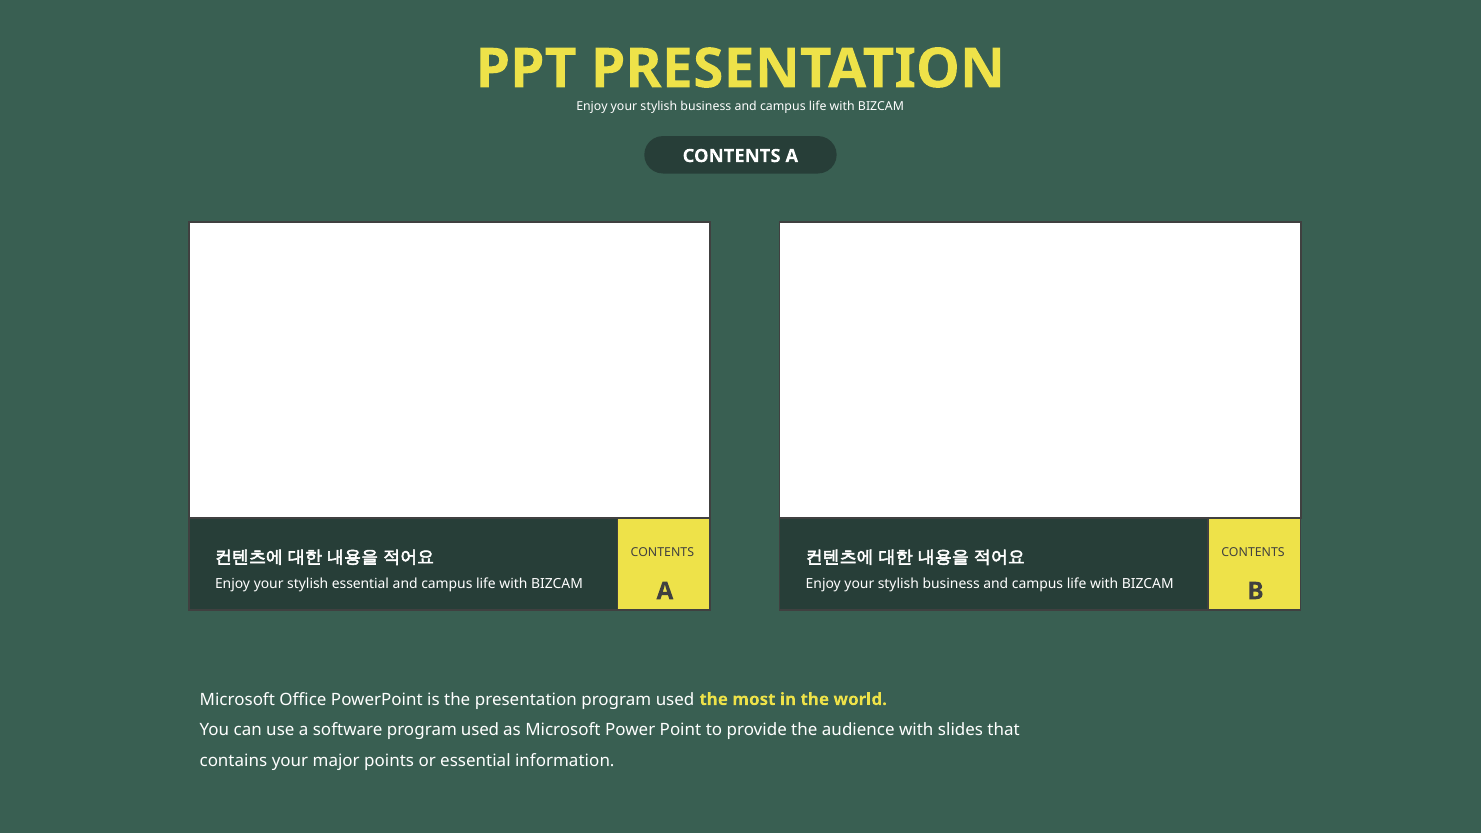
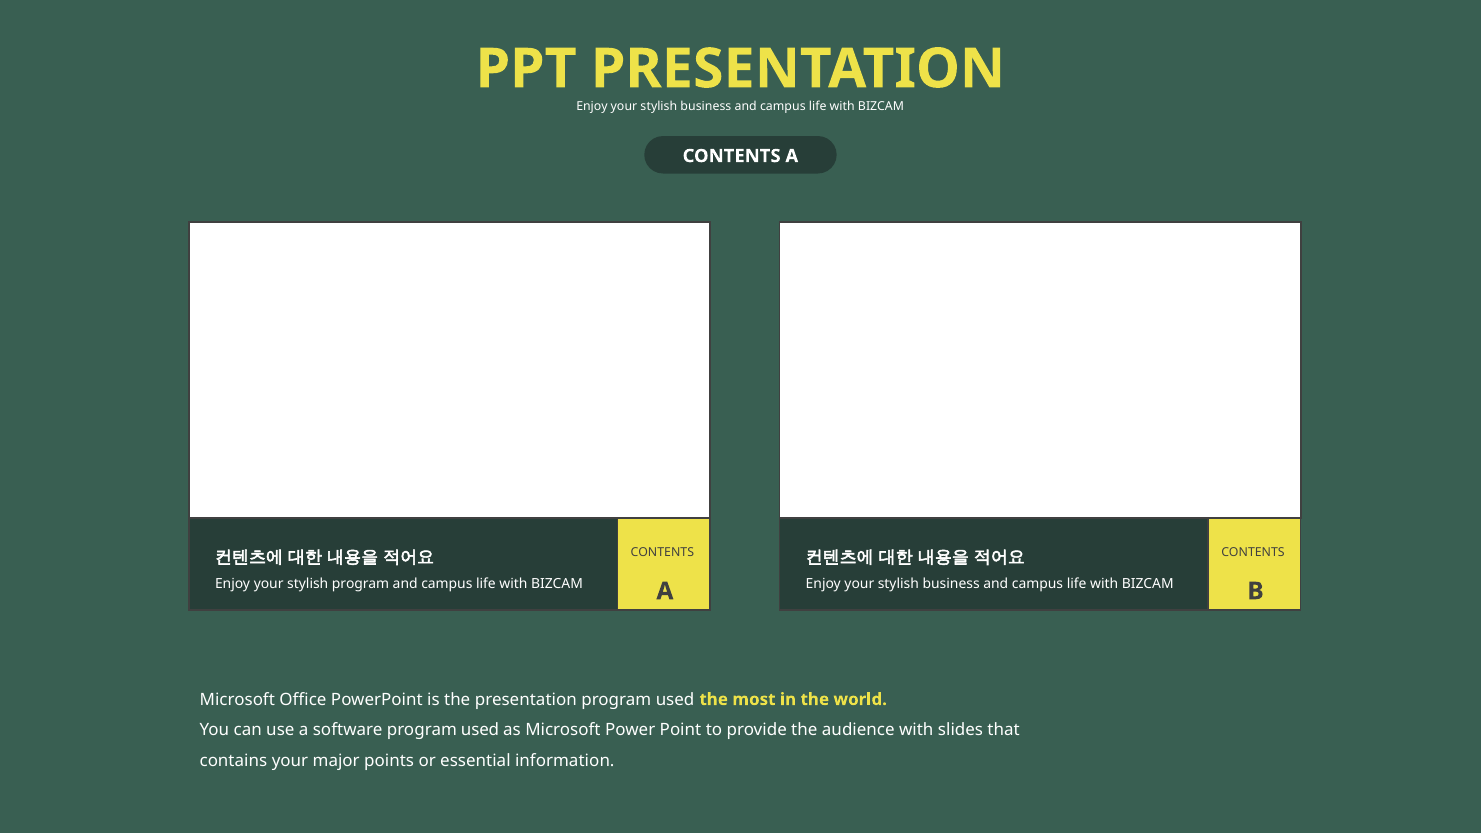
stylish essential: essential -> program
